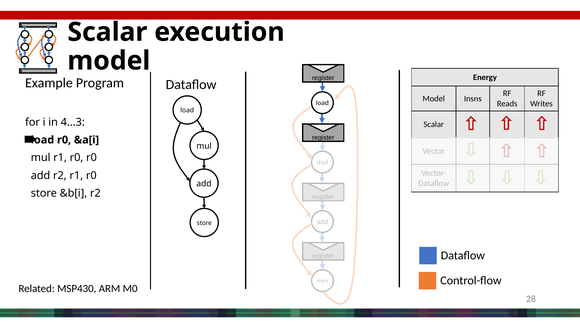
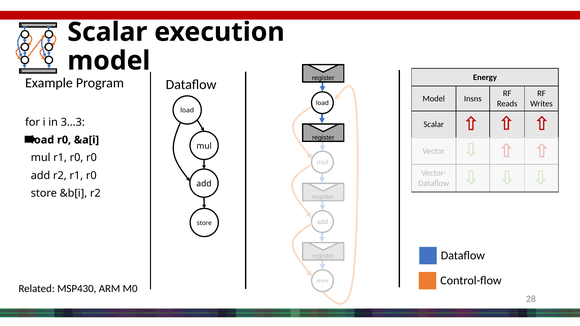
4...3: 4...3 -> 3...3
